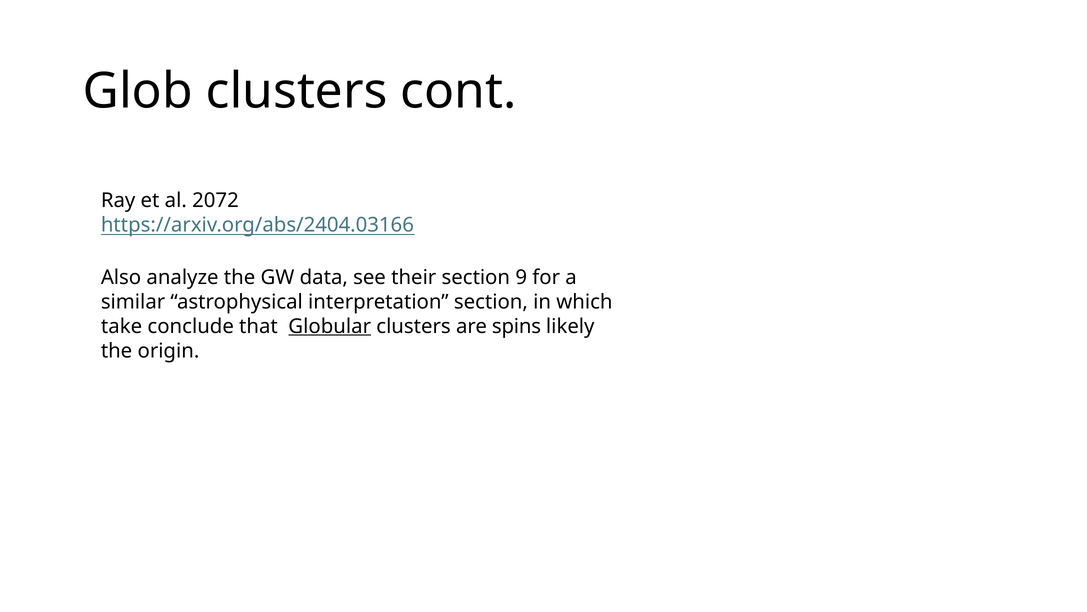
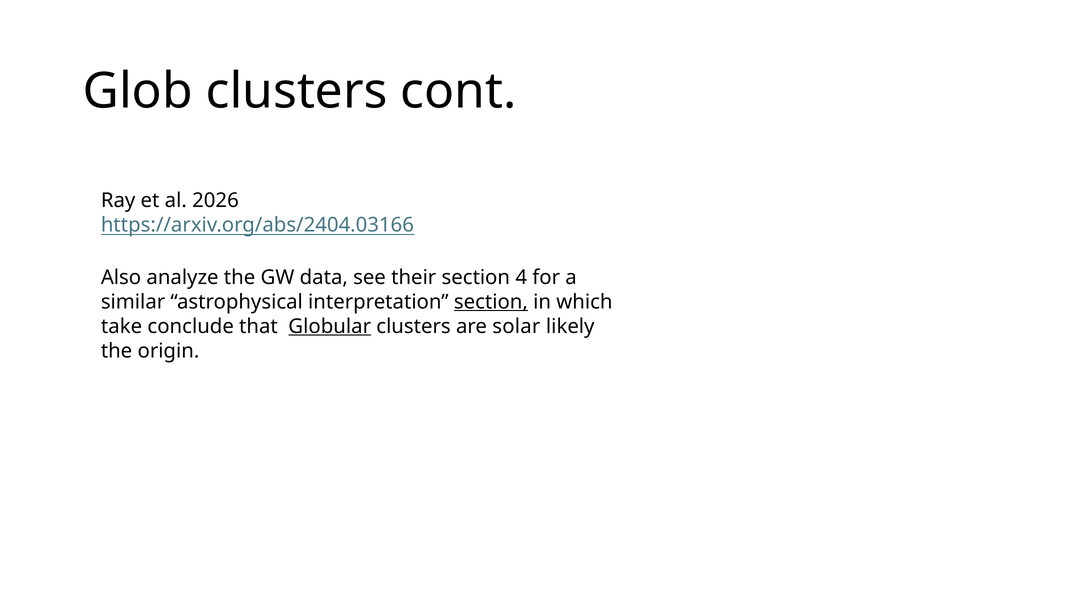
2072: 2072 -> 2026
9: 9 -> 4
section at (491, 302) underline: none -> present
spins: spins -> solar
